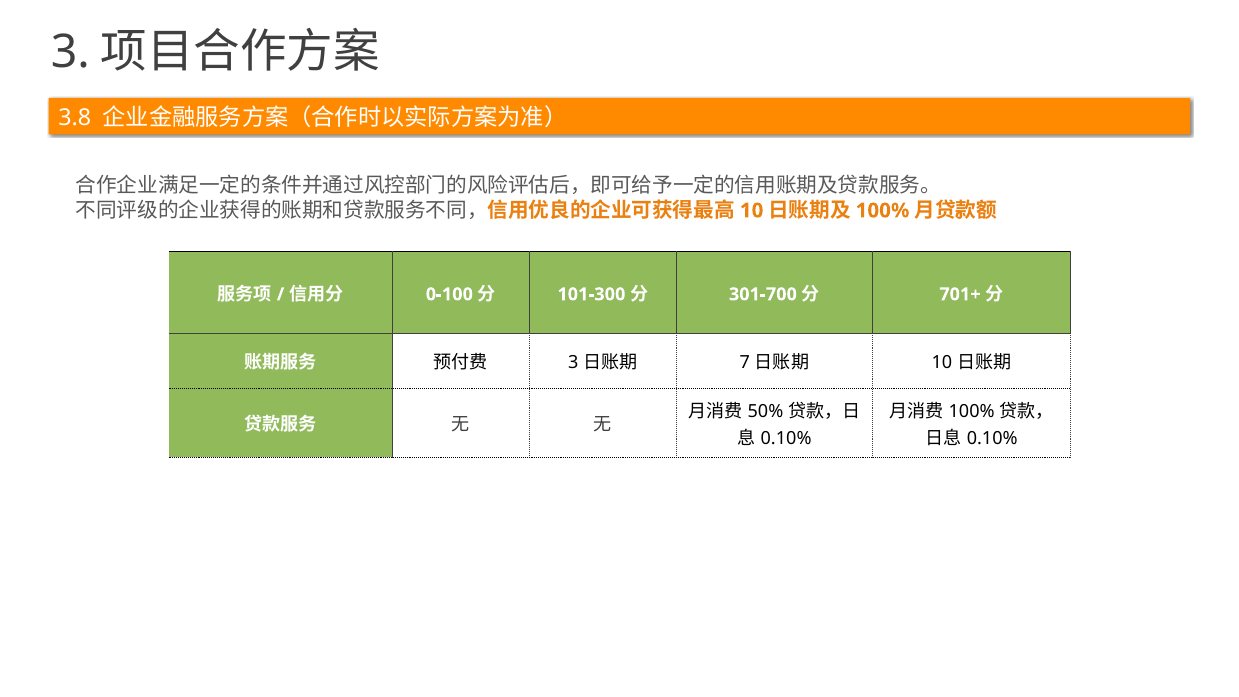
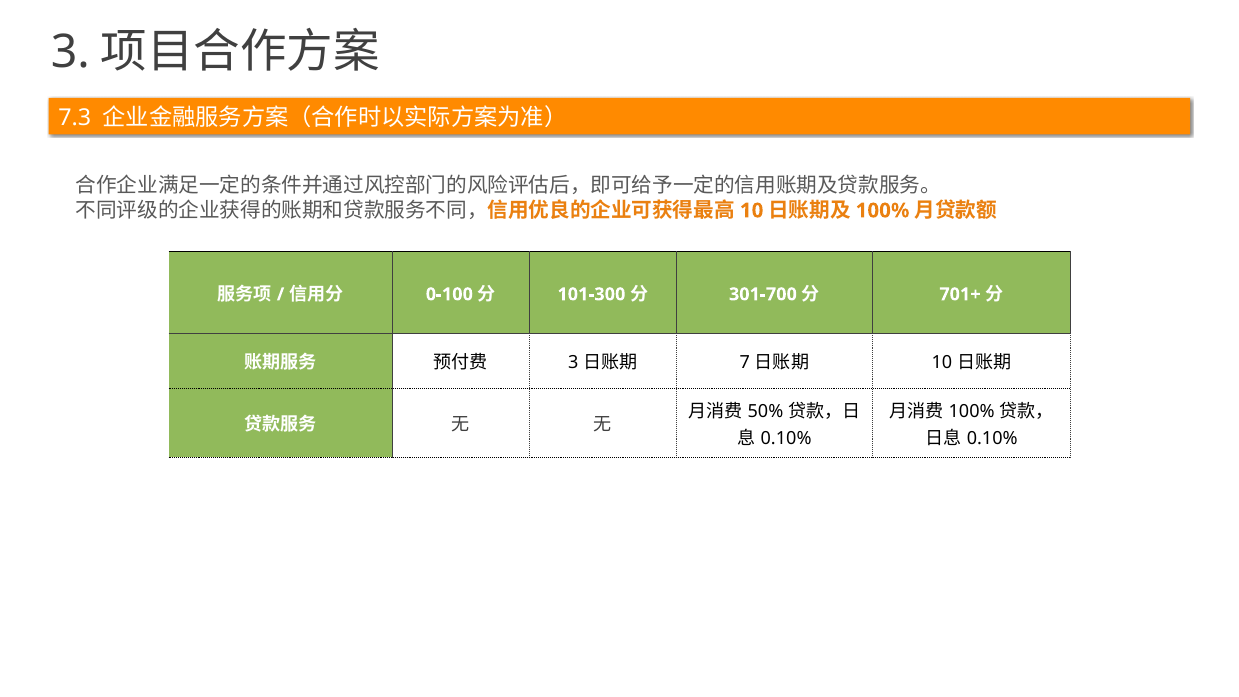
3.8: 3.8 -> 7.3
